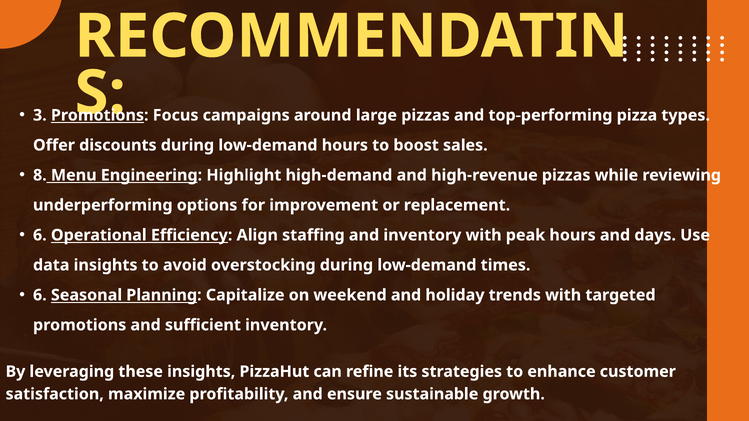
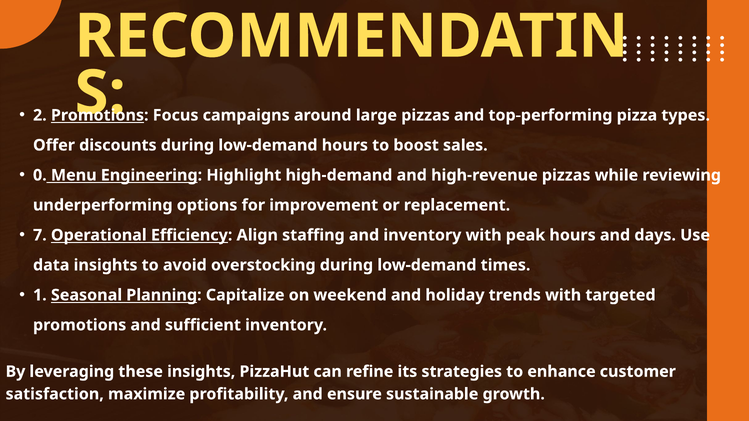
3: 3 -> 2
8: 8 -> 0
6 at (40, 235): 6 -> 7
6 at (40, 295): 6 -> 1
